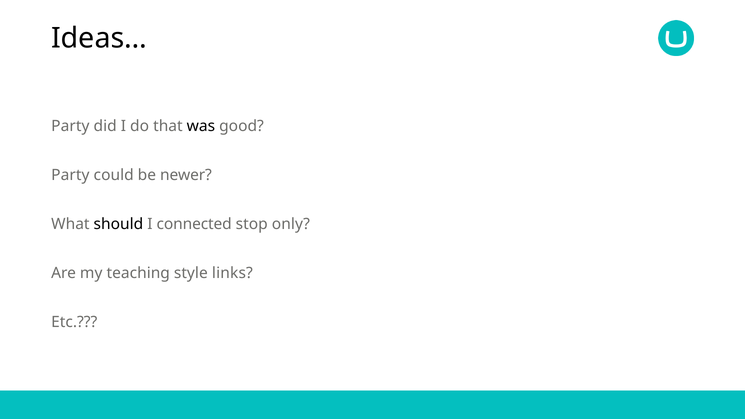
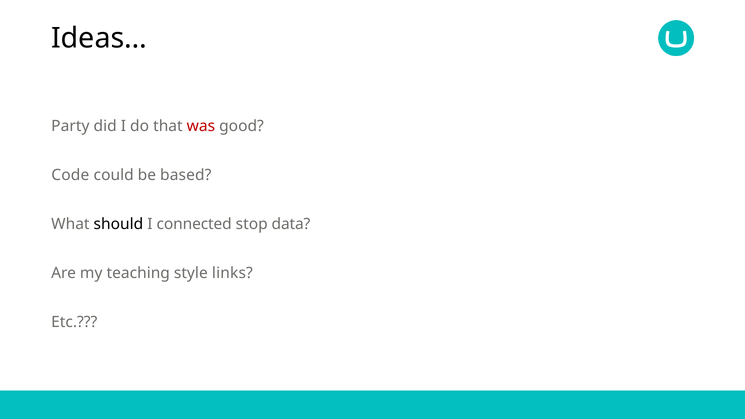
was colour: black -> red
Party at (70, 175): Party -> Code
newer: newer -> based
only: only -> data
